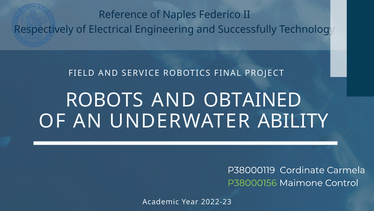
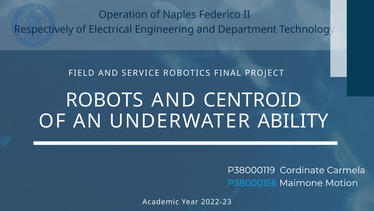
Reference: Reference -> Operation
Successfully: Successfully -> Department
OBTAINED: OBTAINED -> CENTROID
P38000156 colour: light green -> light blue
Control: Control -> Motion
